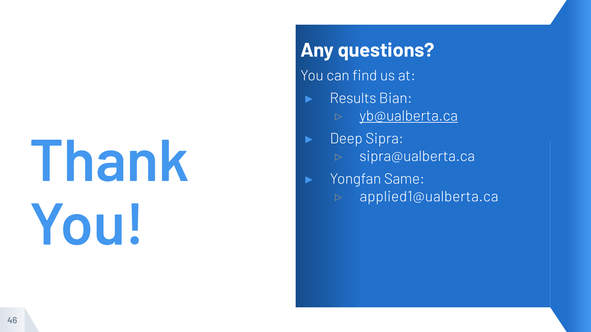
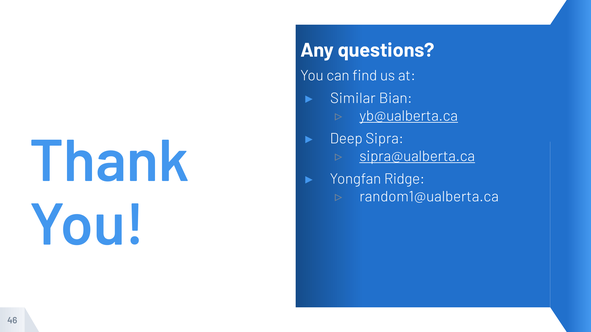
Results: Results -> Similar
sipra@ualberta.ca underline: none -> present
Same: Same -> Ridge
applied1@ualberta.ca: applied1@ualberta.ca -> random1@ualberta.ca
